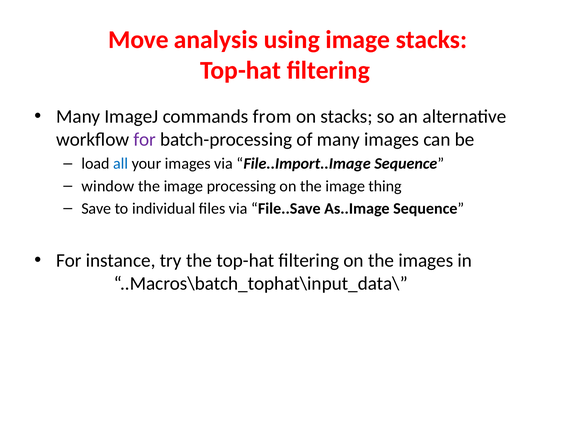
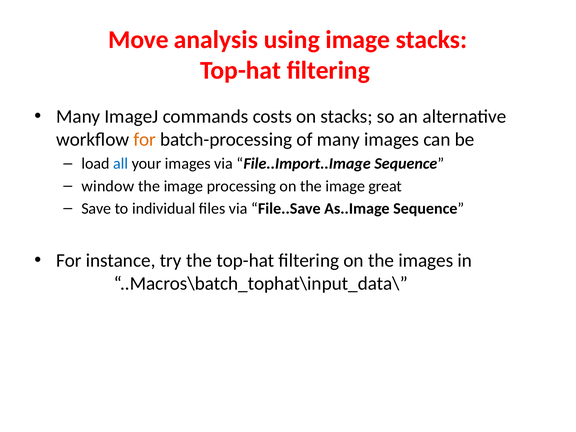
from: from -> costs
for at (145, 140) colour: purple -> orange
thing: thing -> great
